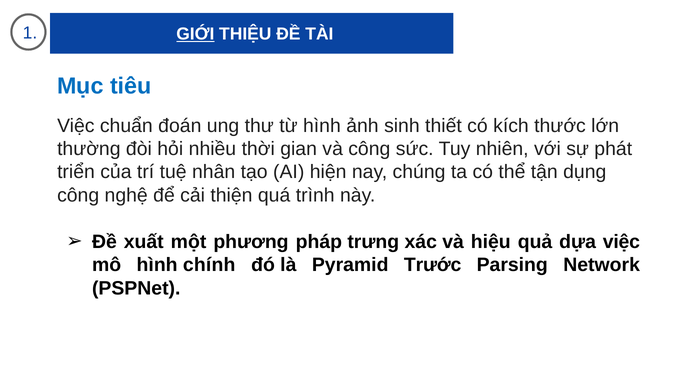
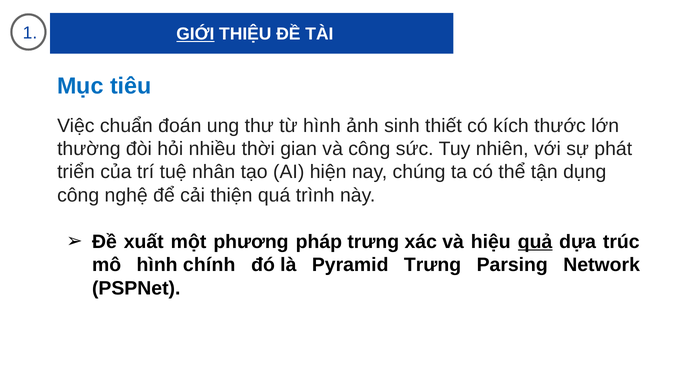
quả underline: none -> present
việc: việc -> trúc
Pyramid Trước: Trước -> Trưng
